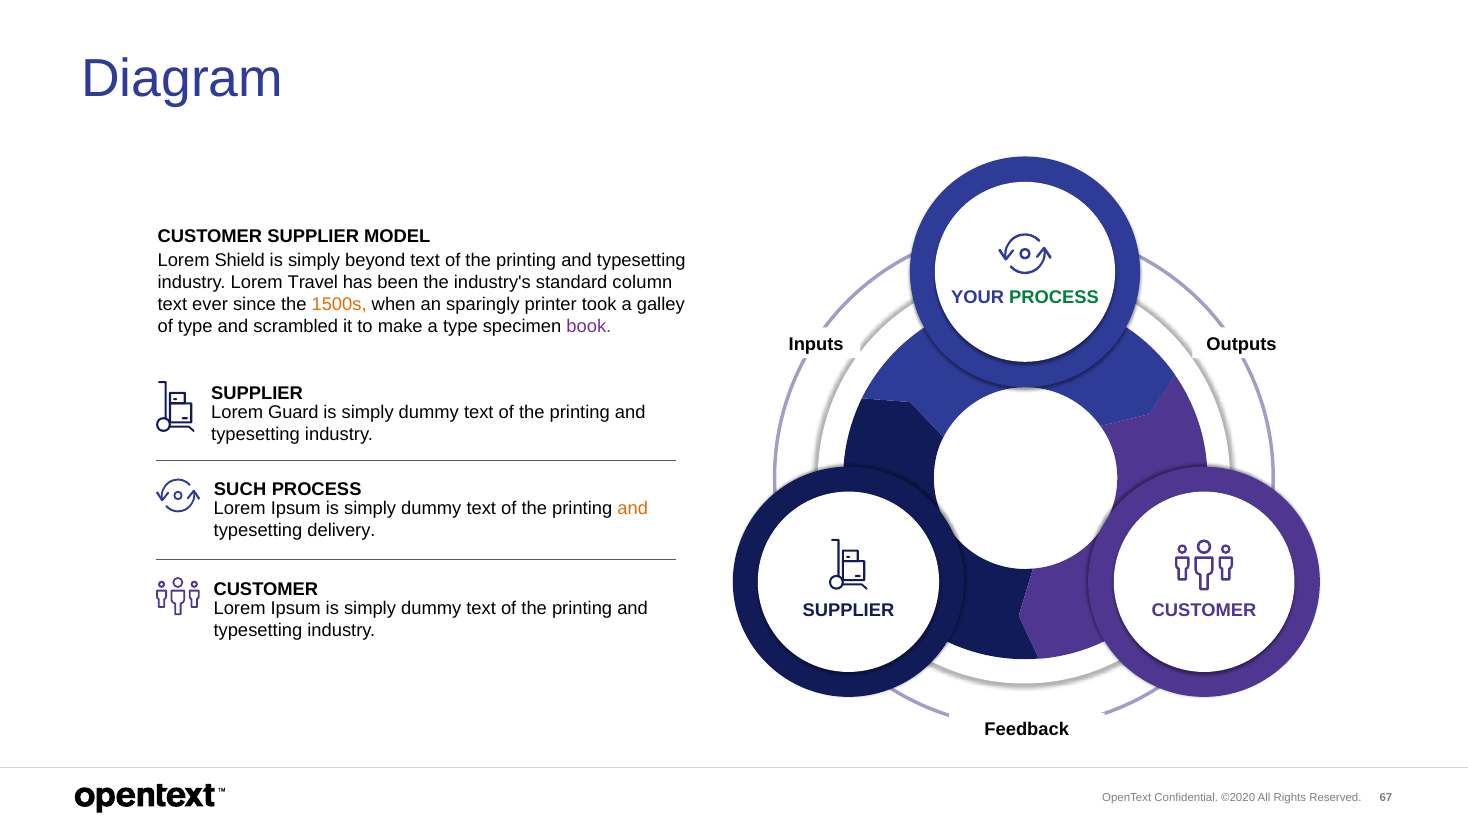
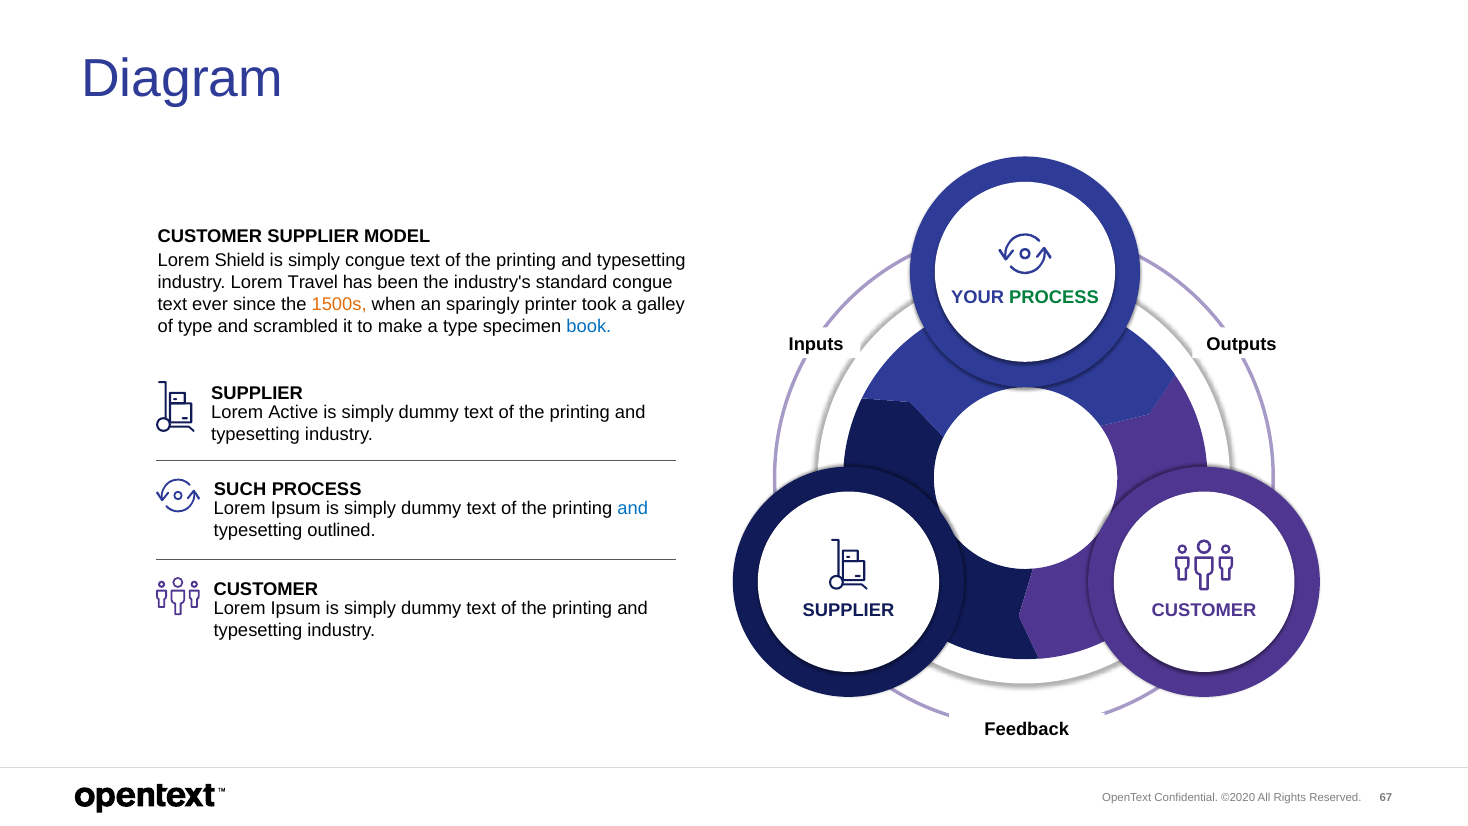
simply beyond: beyond -> congue
standard column: column -> congue
book colour: purple -> blue
Guard: Guard -> Active
and at (633, 509) colour: orange -> blue
delivery: delivery -> outlined
